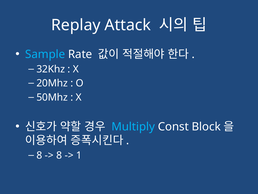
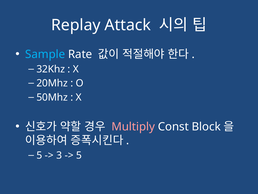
Multiply colour: light blue -> pink
8 at (39, 155): 8 -> 5
8 at (59, 155): 8 -> 3
1 at (79, 155): 1 -> 5
